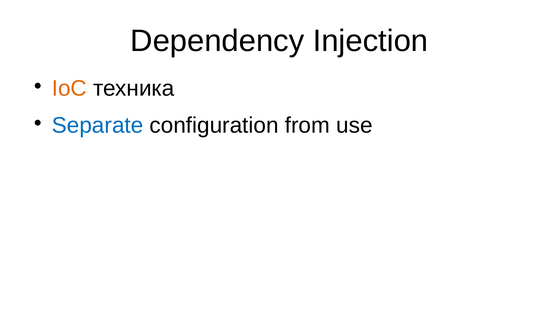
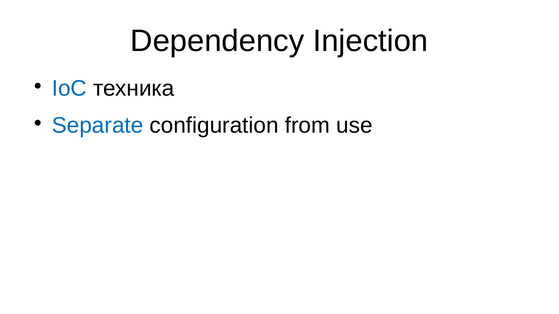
IoC colour: orange -> blue
